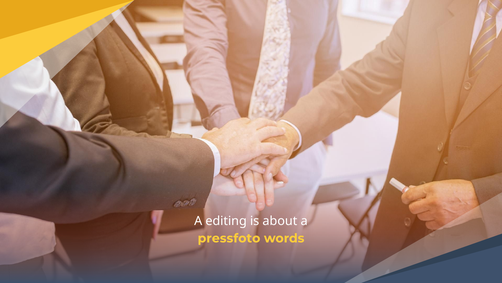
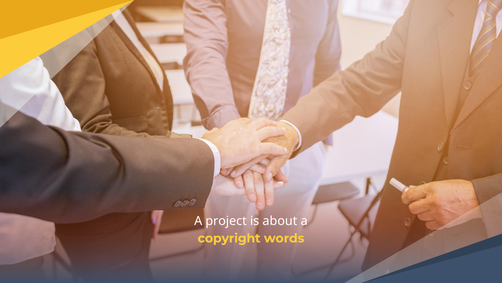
editing: editing -> project
pressfoto: pressfoto -> copyright
